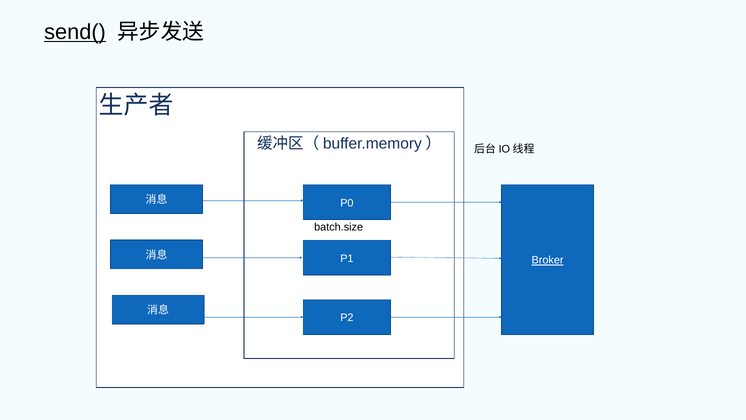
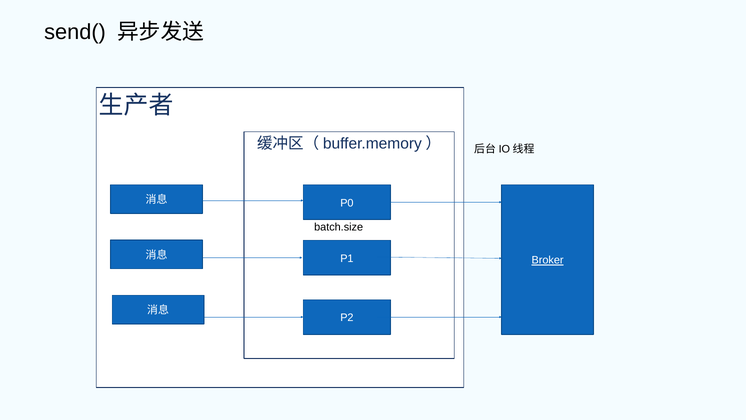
send( underline: present -> none
